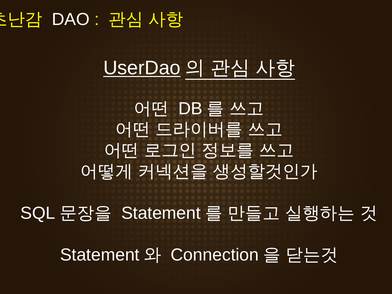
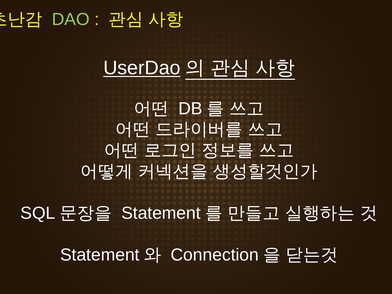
DAO colour: white -> light green
